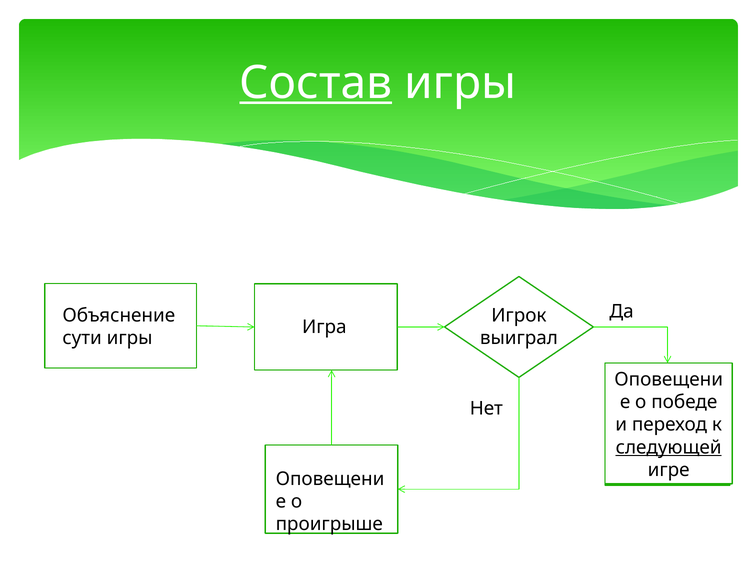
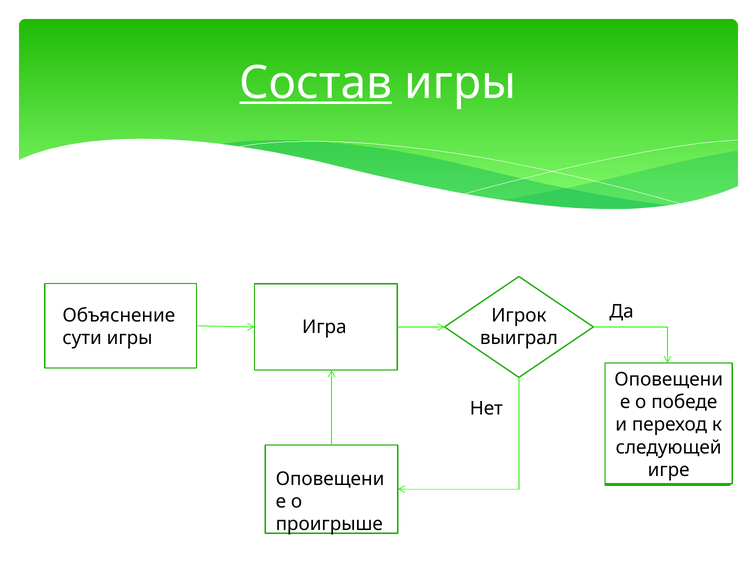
следующей underline: present -> none
